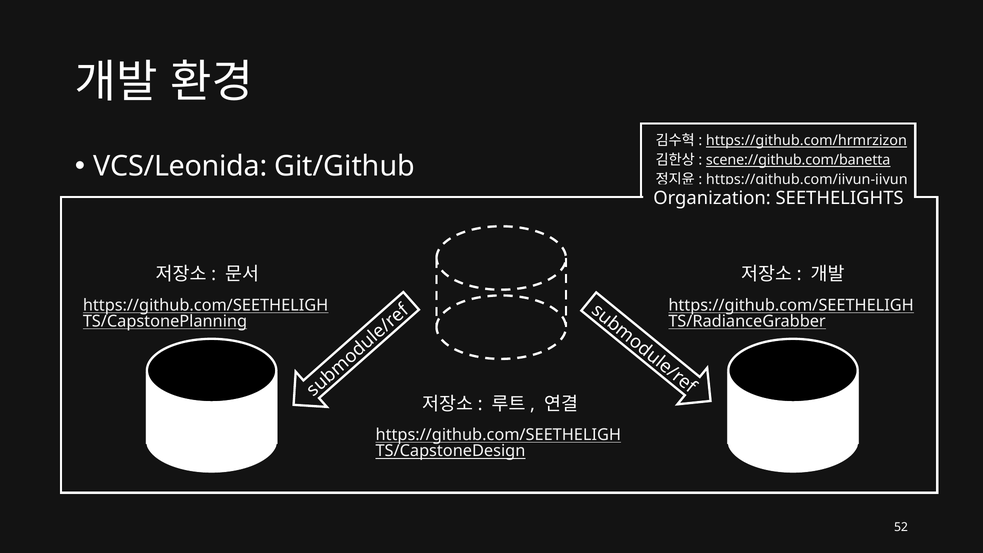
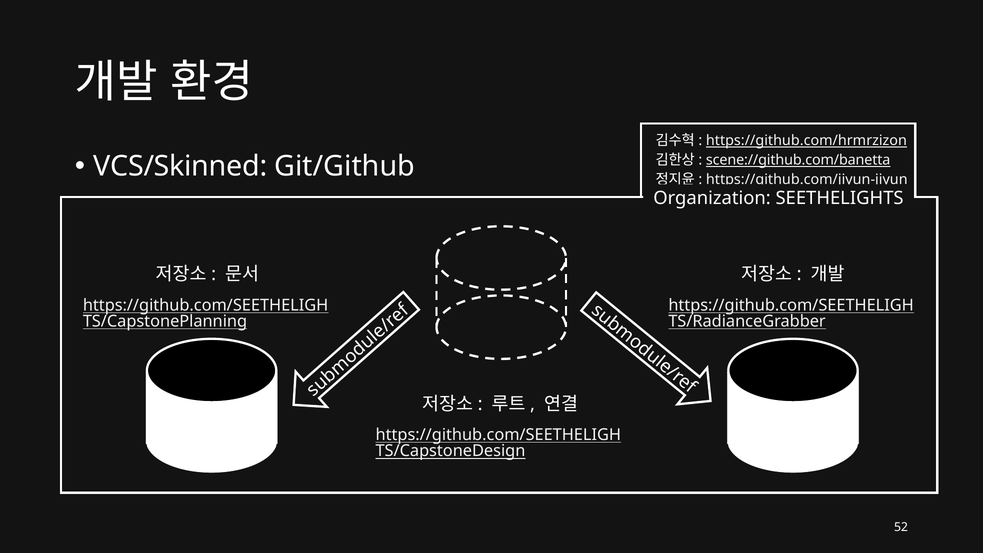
VCS/Leonida: VCS/Leonida -> VCS/Skinned
